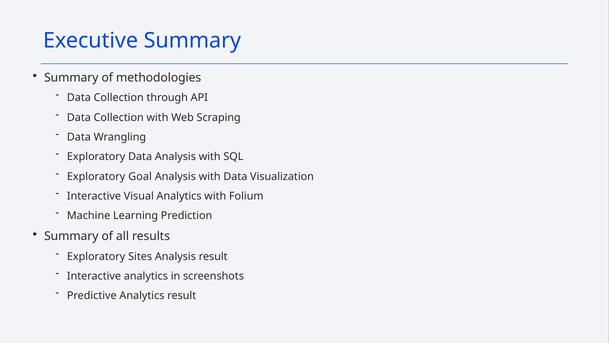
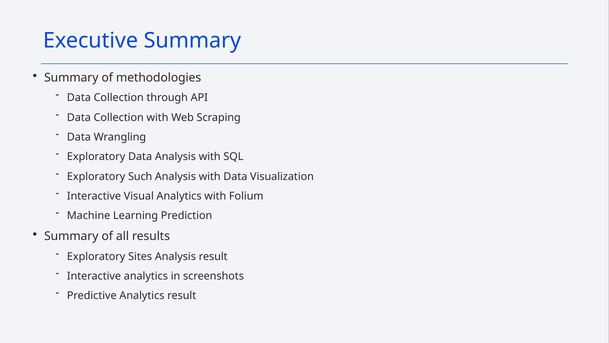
Goal: Goal -> Such
